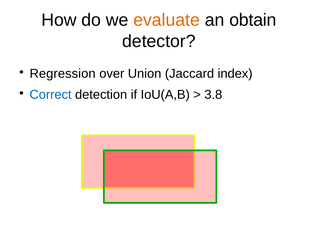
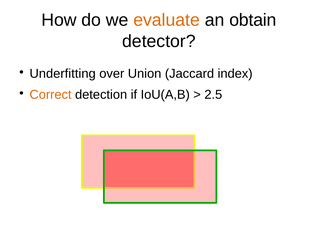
Regression: Regression -> Underfitting
Correct colour: blue -> orange
3.8: 3.8 -> 2.5
